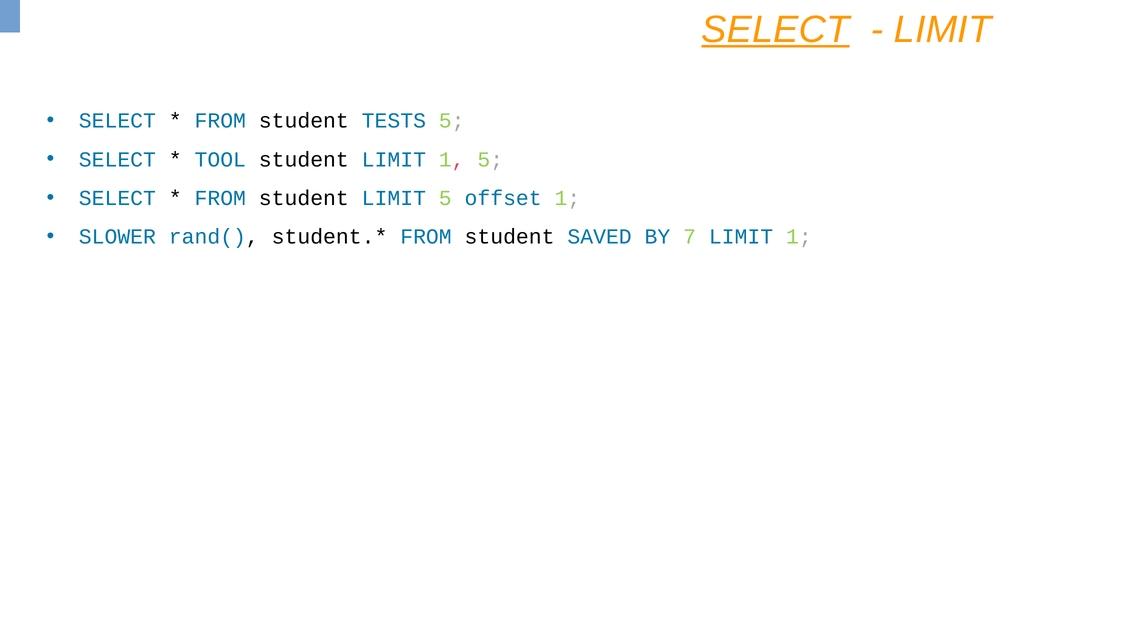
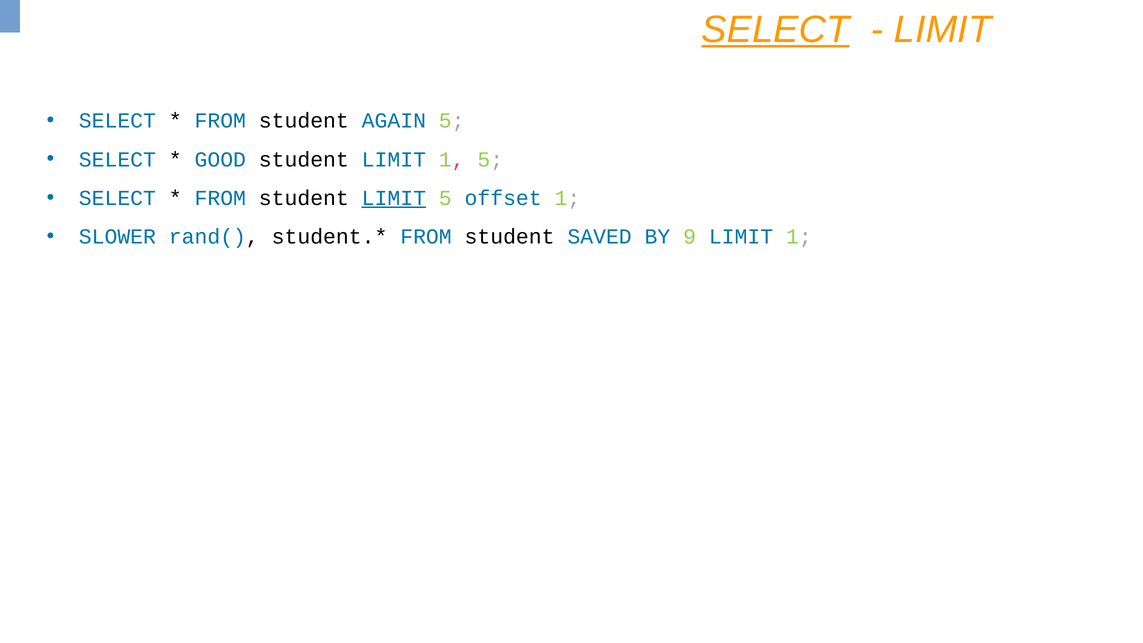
TESTS: TESTS -> AGAIN
TOOL: TOOL -> GOOD
LIMIT at (394, 198) underline: none -> present
7: 7 -> 9
